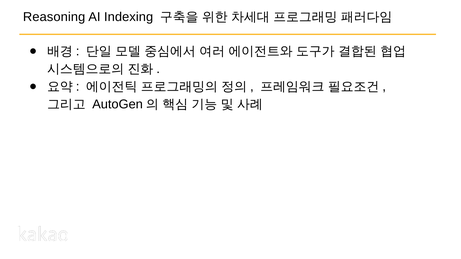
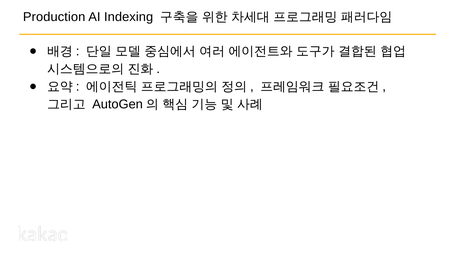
Reasoning: Reasoning -> Production
